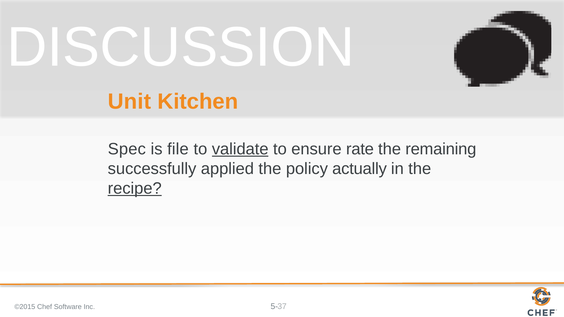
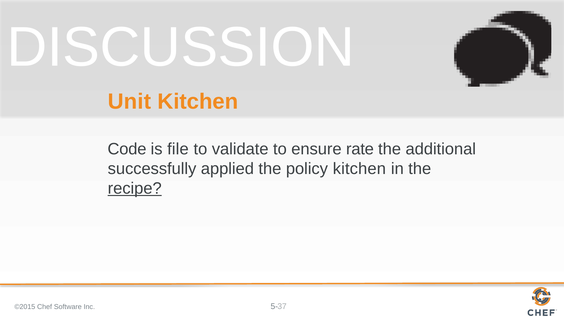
Spec: Spec -> Code
validate underline: present -> none
remaining: remaining -> additional
policy actually: actually -> kitchen
